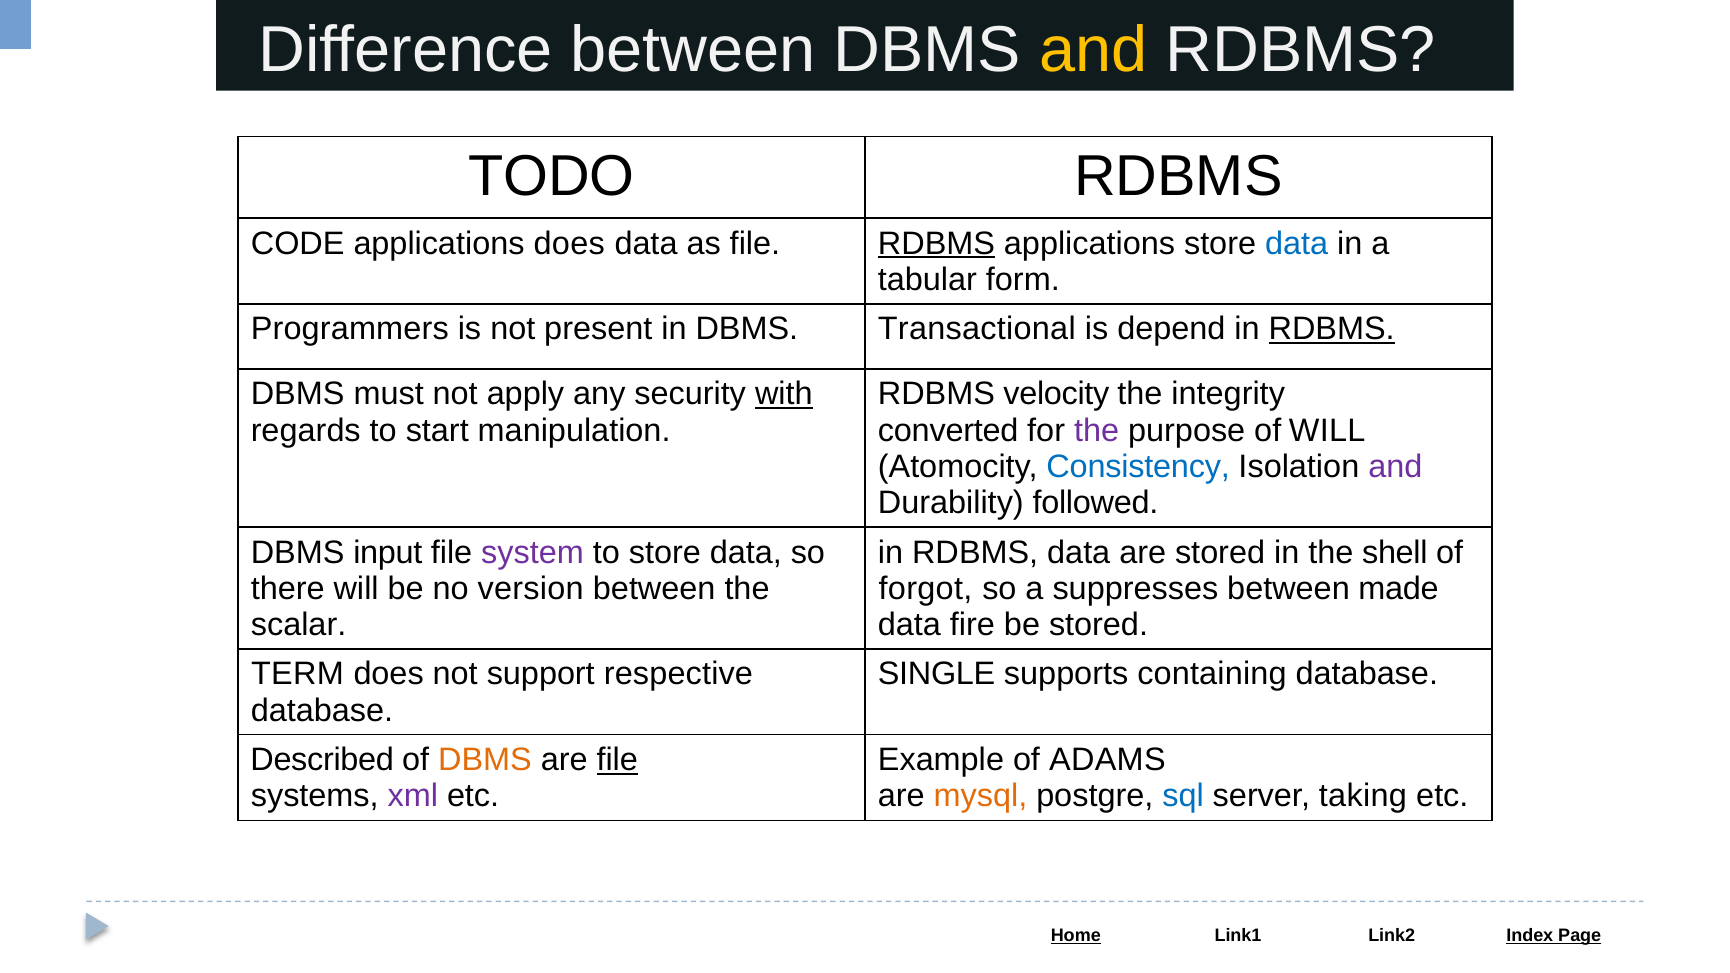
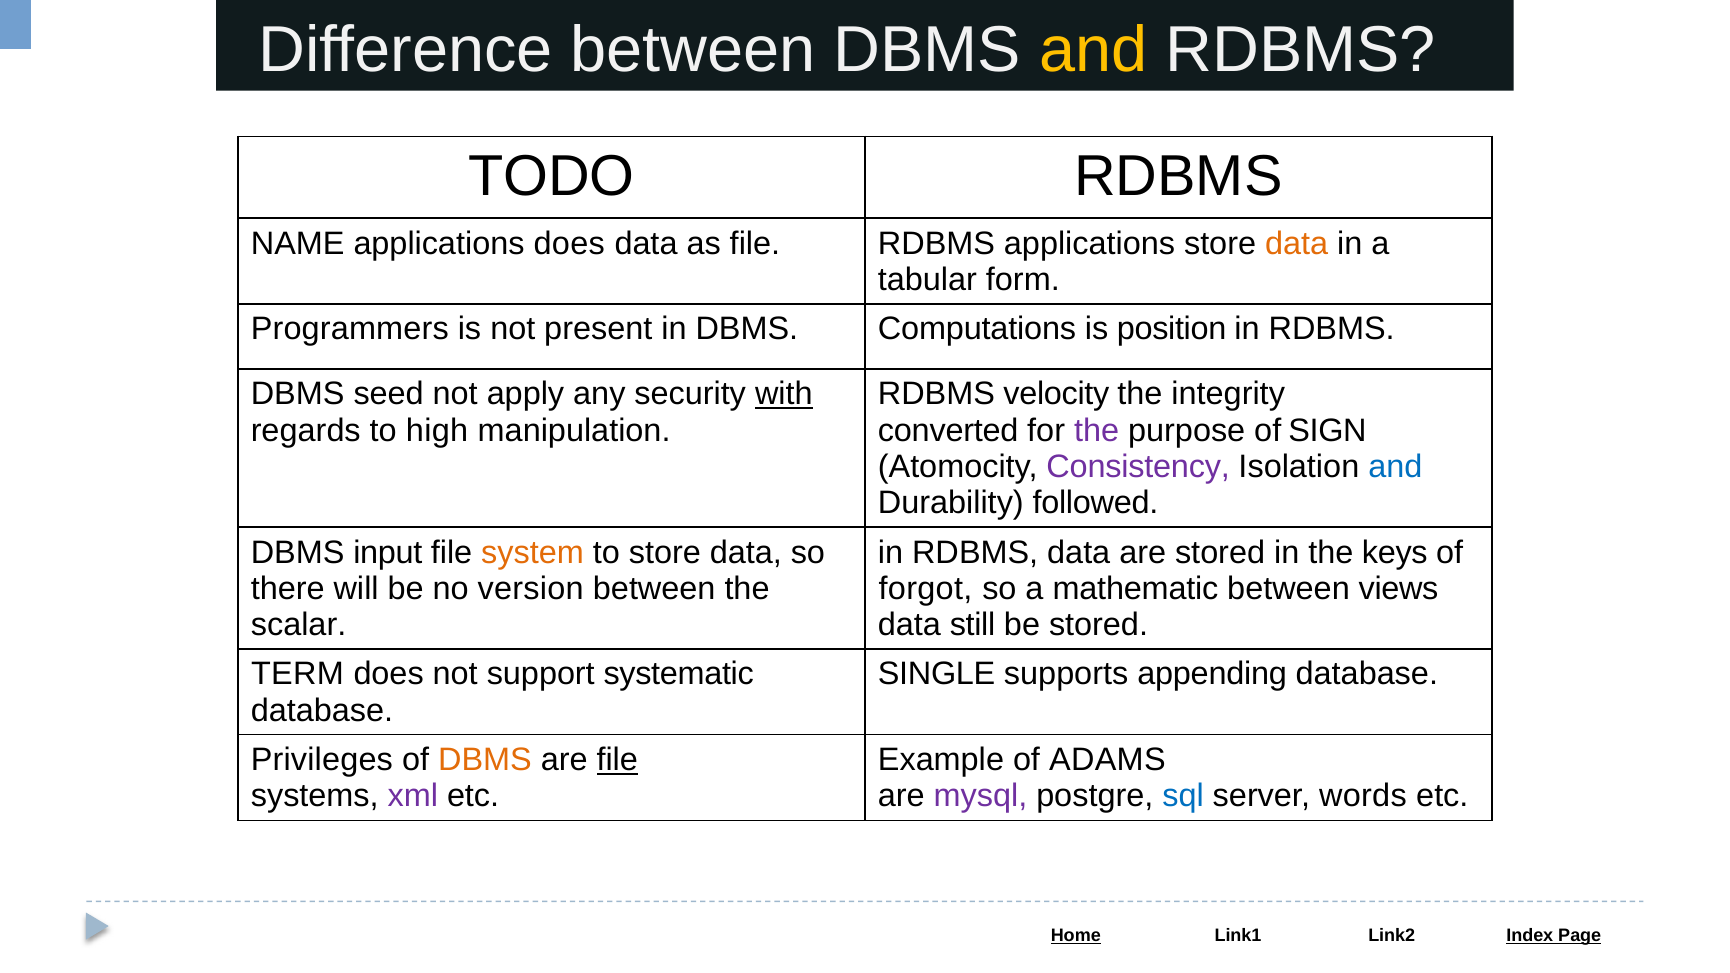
CODE: CODE -> NAME
RDBMS at (936, 243) underline: present -> none
data at (1297, 243) colour: blue -> orange
Transactional: Transactional -> Computations
depend: depend -> position
RDBMS at (1332, 329) underline: present -> none
must: must -> seed
start: start -> high
of WILL: WILL -> SIGN
Consistency colour: blue -> purple
and at (1395, 467) colour: purple -> blue
system colour: purple -> orange
shell: shell -> keys
suppresses: suppresses -> mathematic
made: made -> views
fire: fire -> still
respective: respective -> systematic
containing: containing -> appending
Described: Described -> Privileges
mysql colour: orange -> purple
taking: taking -> words
